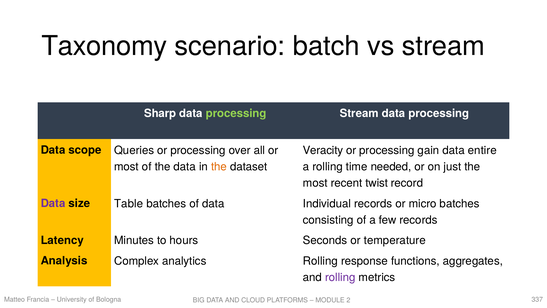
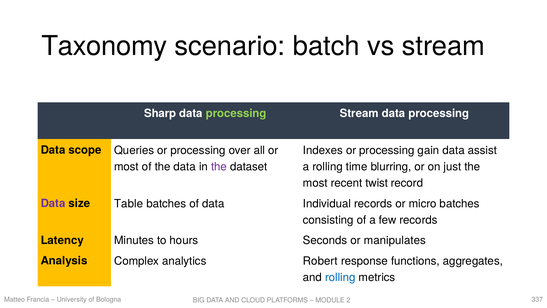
Veracity: Veracity -> Indexes
entire: entire -> assist
the at (219, 167) colour: orange -> purple
needed: needed -> blurring
temperature: temperature -> manipulates
analytics Rolling: Rolling -> Robert
rolling at (340, 277) colour: purple -> blue
